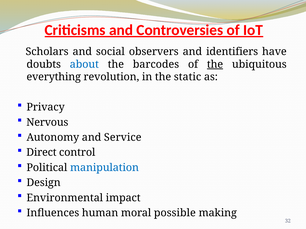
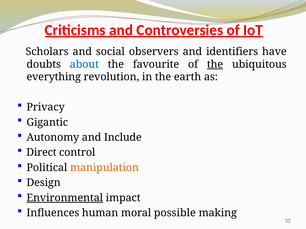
barcodes: barcodes -> favourite
static: static -> earth
Nervous: Nervous -> Gigantic
Service: Service -> Include
manipulation colour: blue -> orange
Environmental underline: none -> present
